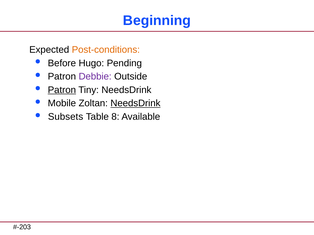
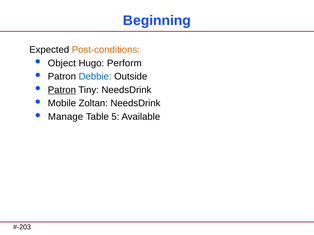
Before: Before -> Object
Pending: Pending -> Perform
Debbie colour: purple -> blue
NeedsDrink at (135, 104) underline: present -> none
Subsets: Subsets -> Manage
8: 8 -> 5
